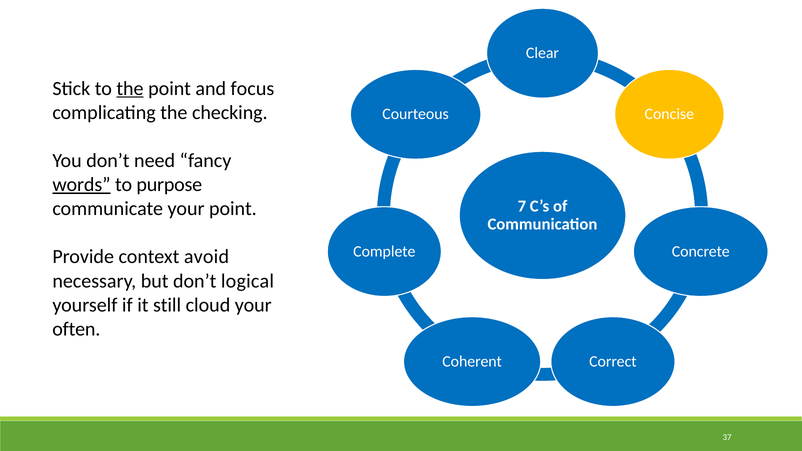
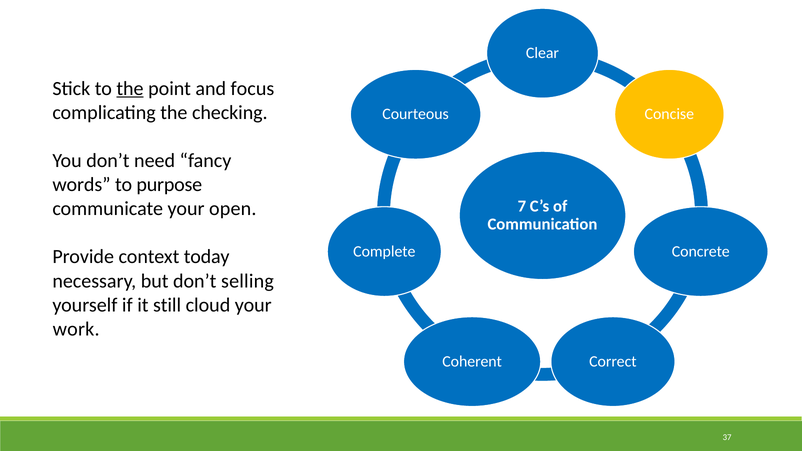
words underline: present -> none
your point: point -> open
avoid: avoid -> today
logical: logical -> selling
often: often -> work
